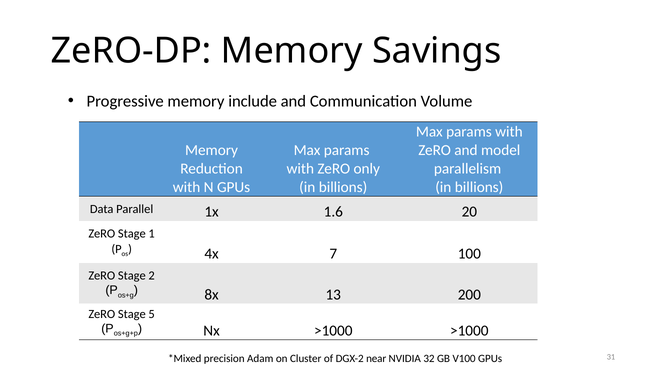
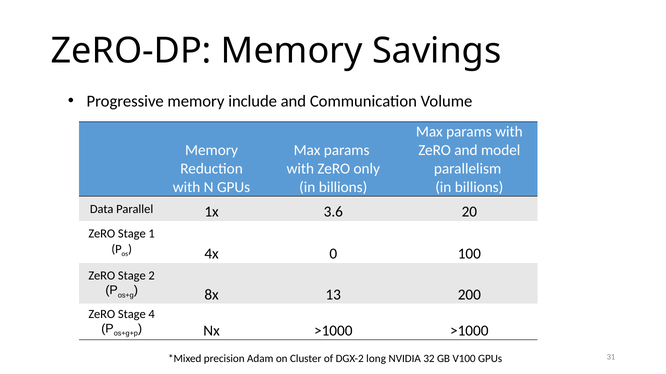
1.6: 1.6 -> 3.6
7: 7 -> 0
5: 5 -> 4
near: near -> long
